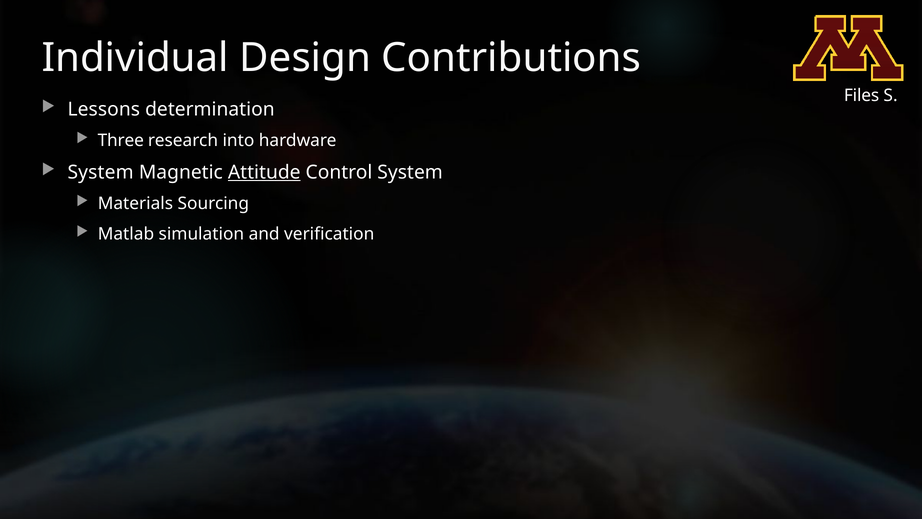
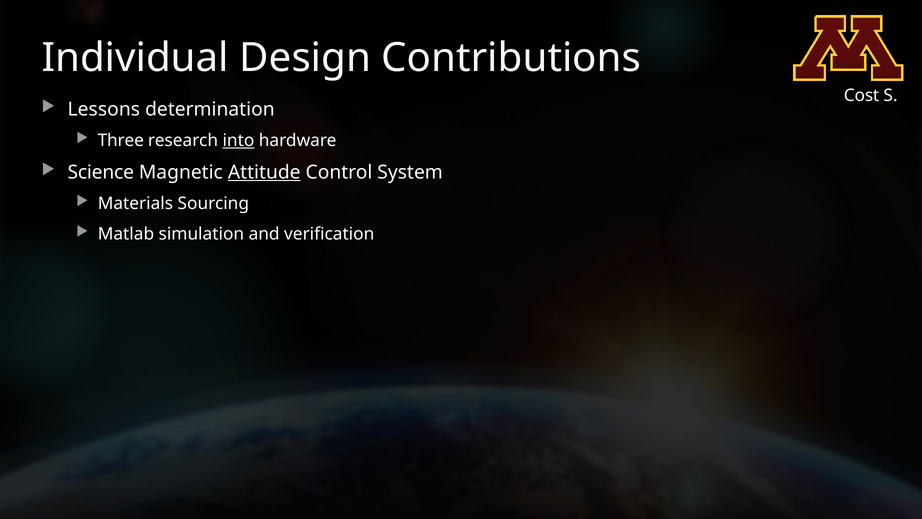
Files: Files -> Cost
into underline: none -> present
System at (101, 172): System -> Science
